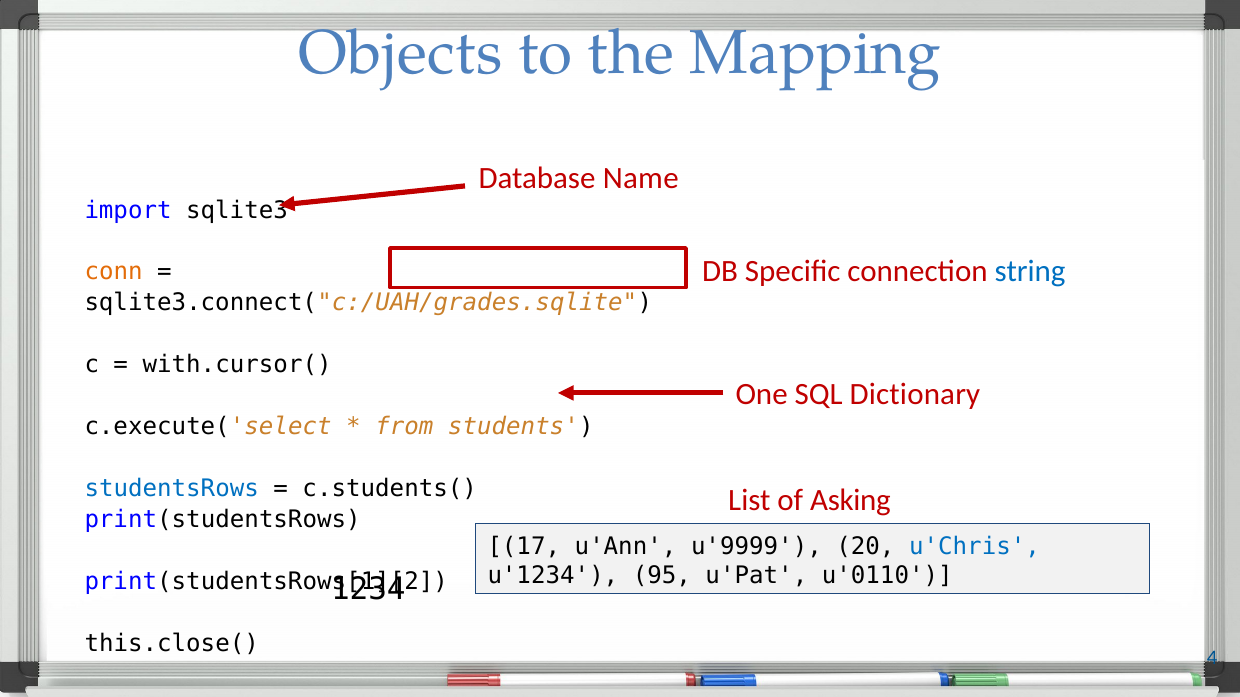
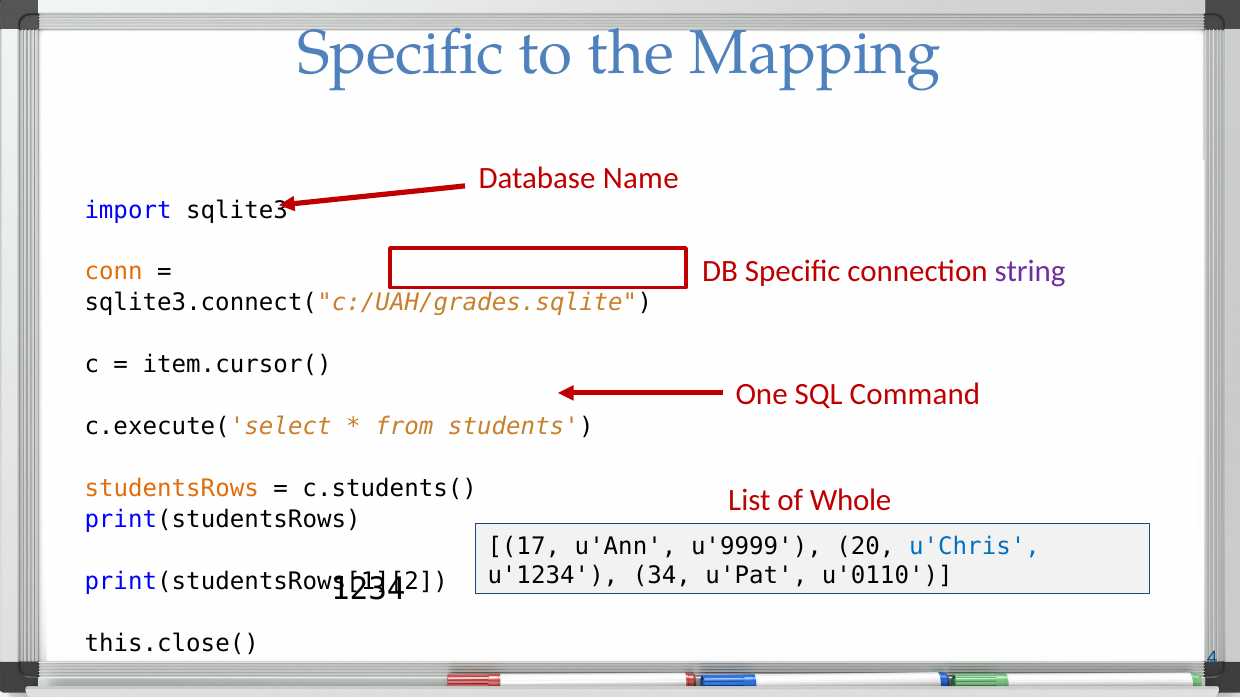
Objects at (401, 53): Objects -> Specific
string colour: blue -> purple
with.cursor(: with.cursor( -> item.cursor(
Dictionary: Dictionary -> Command
studentsRows colour: blue -> orange
Asking: Asking -> Whole
95: 95 -> 34
